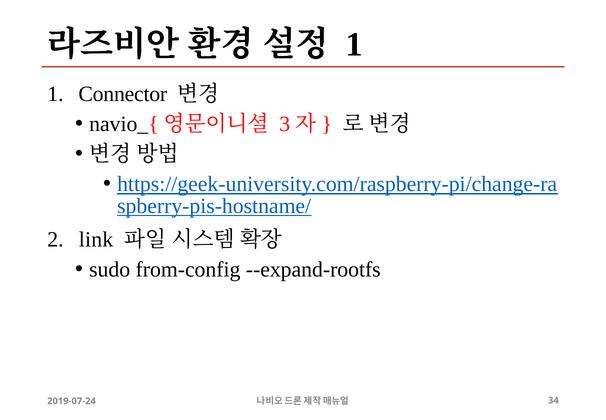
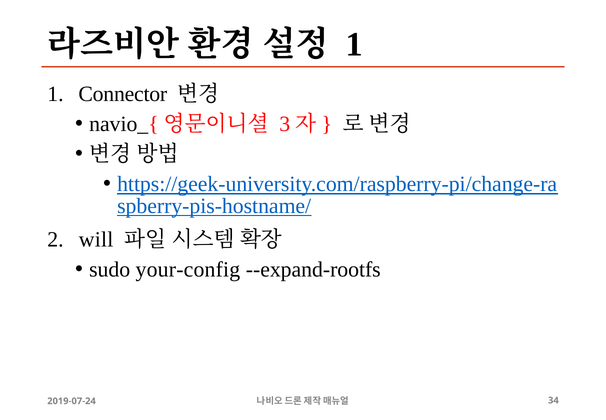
link: link -> will
from-config: from-config -> your-config
